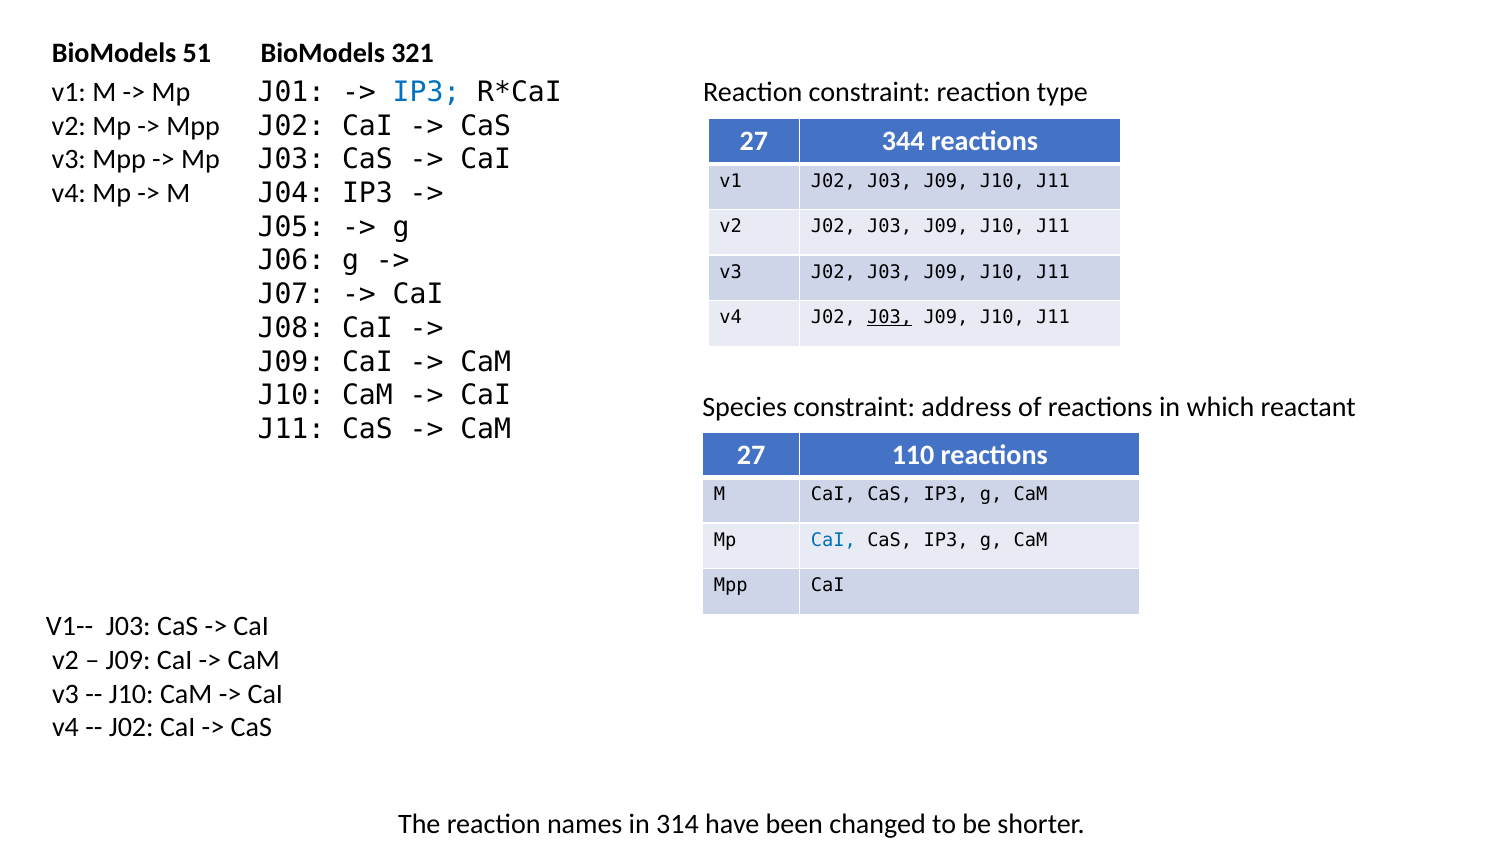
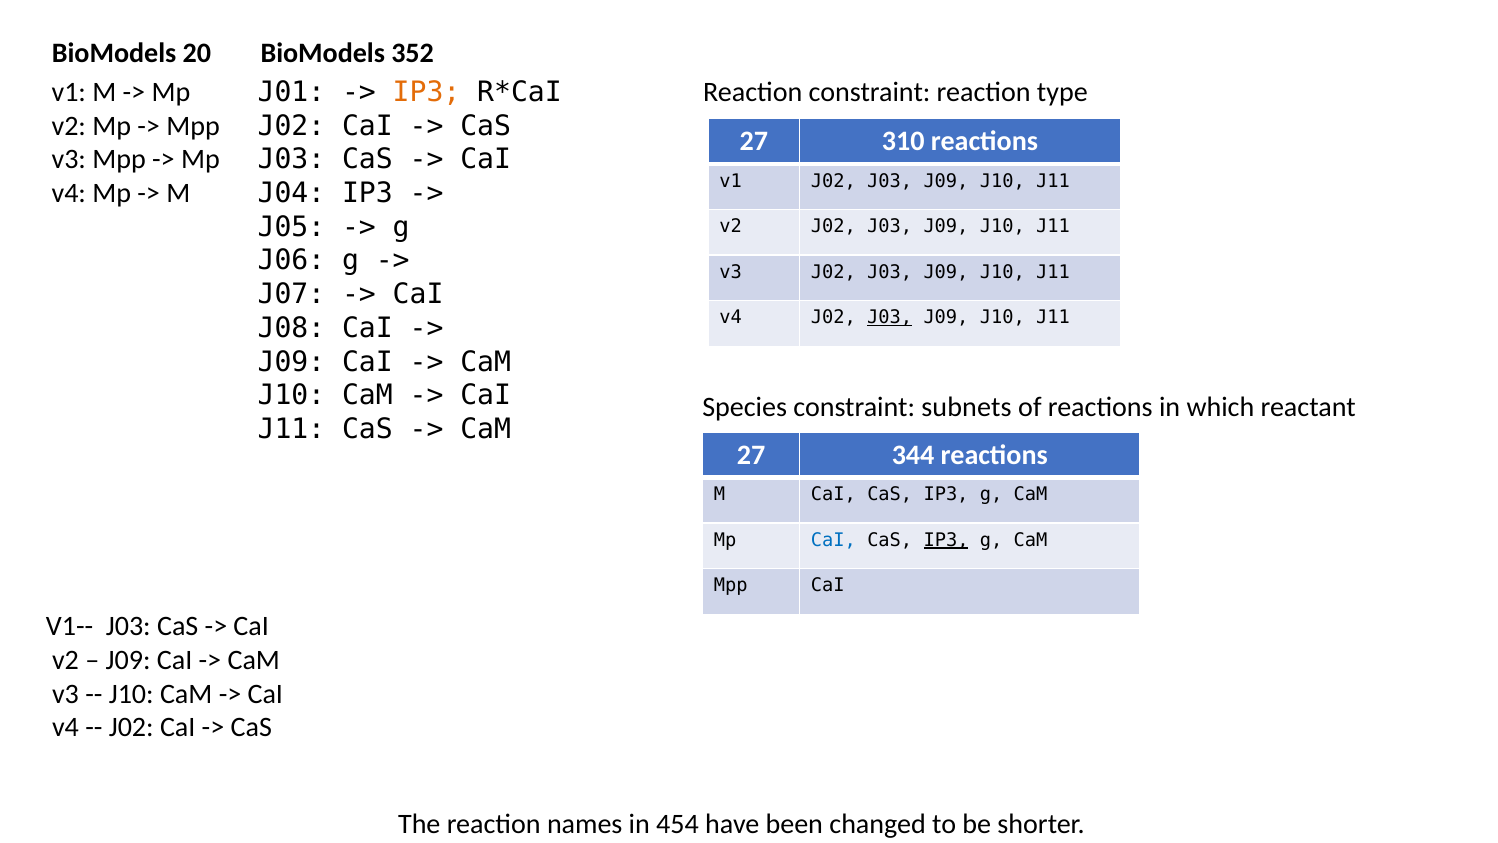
51: 51 -> 20
321: 321 -> 352
IP3 at (427, 92) colour: blue -> orange
344: 344 -> 310
address: address -> subnets
110: 110 -> 344
IP3 at (946, 540) underline: none -> present
314: 314 -> 454
